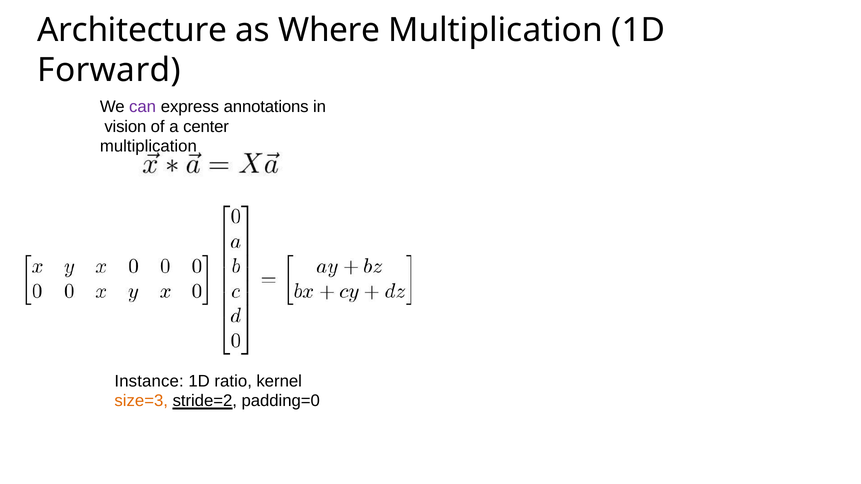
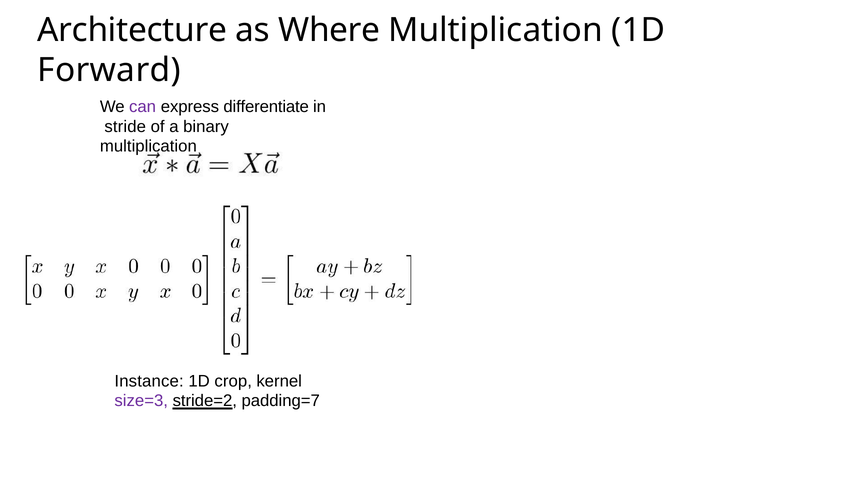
annotations: annotations -> differentiate
vision: vision -> stride
center: center -> binary
ratio: ratio -> crop
size=3 colour: orange -> purple
padding=0: padding=0 -> padding=7
